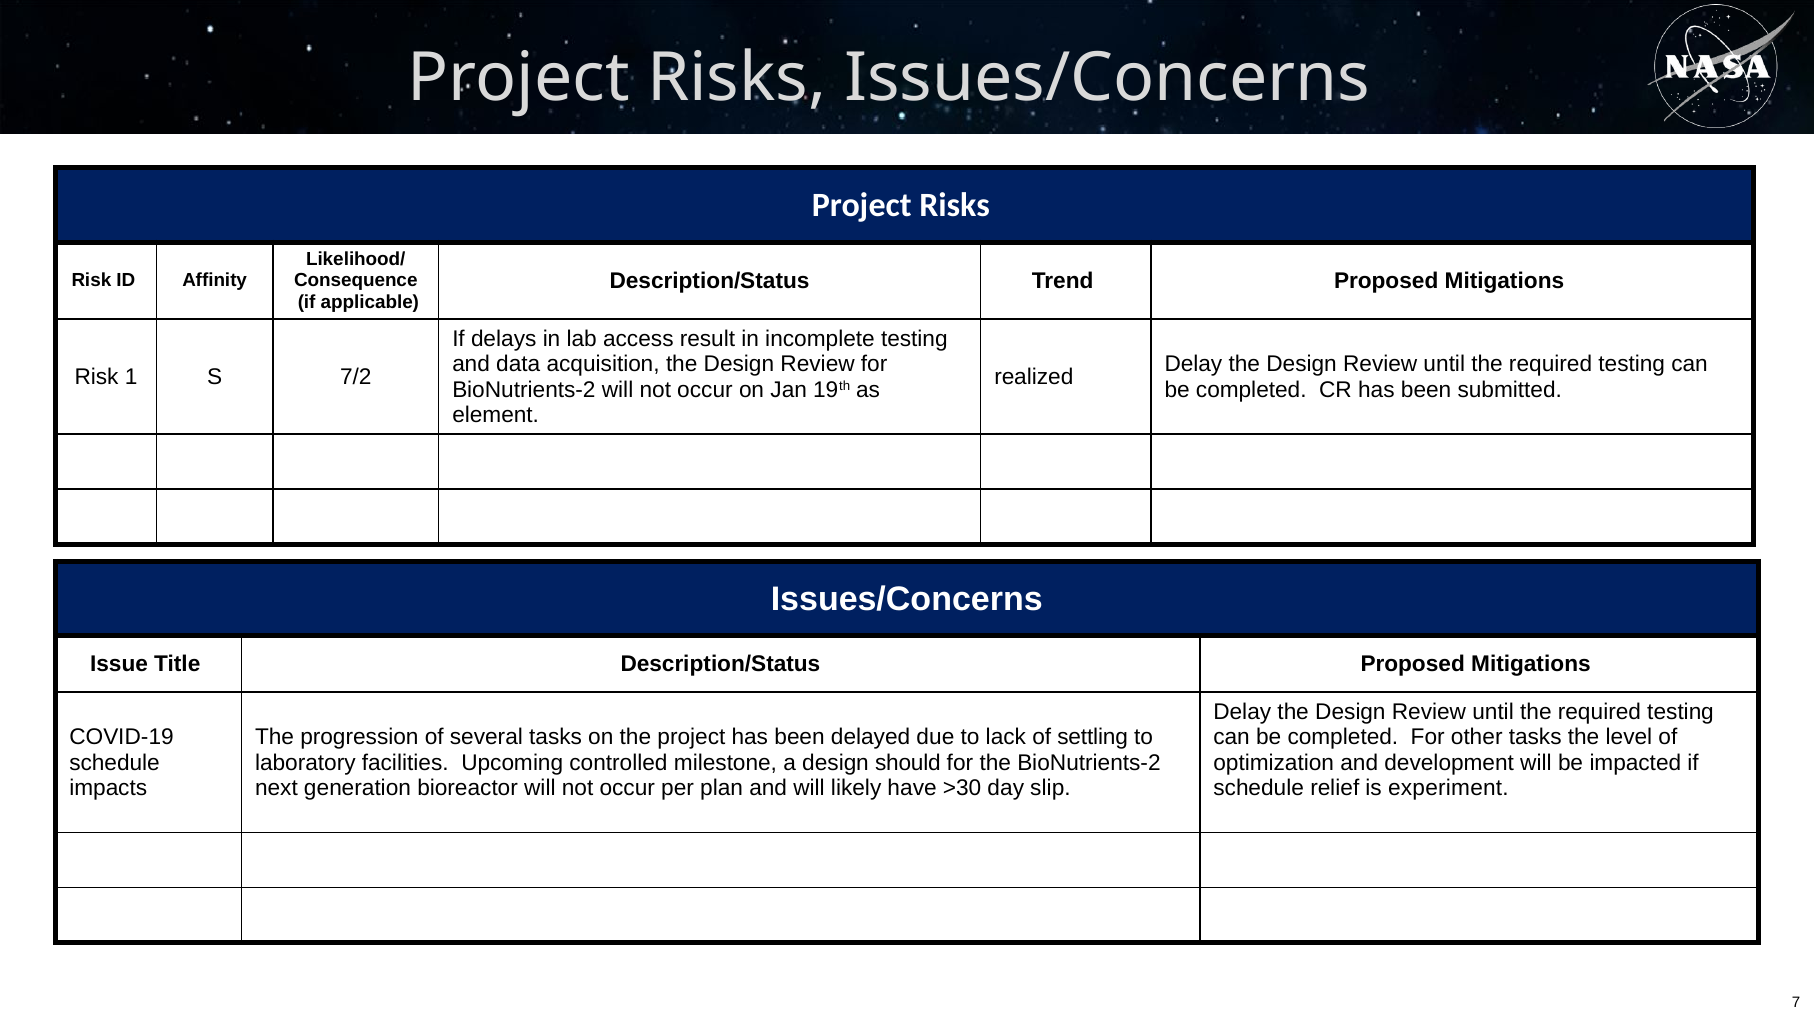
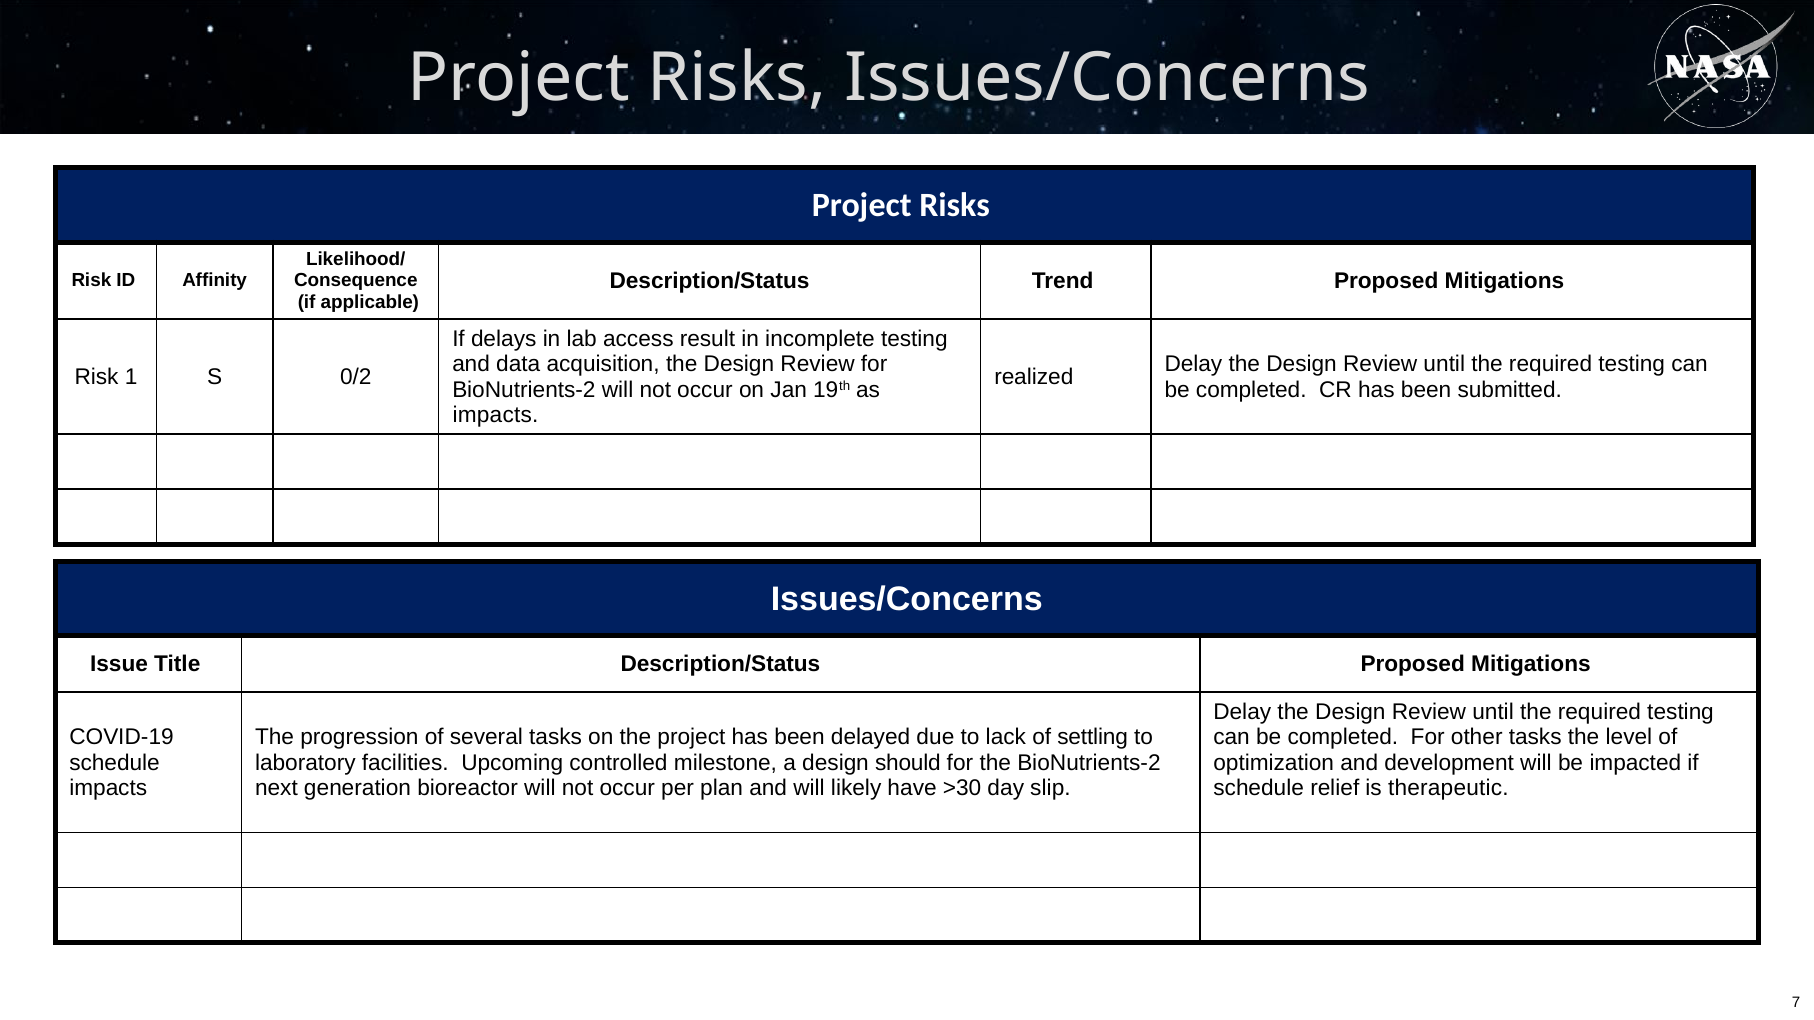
7/2: 7/2 -> 0/2
element at (496, 415): element -> impacts
experiment: experiment -> therapeutic
